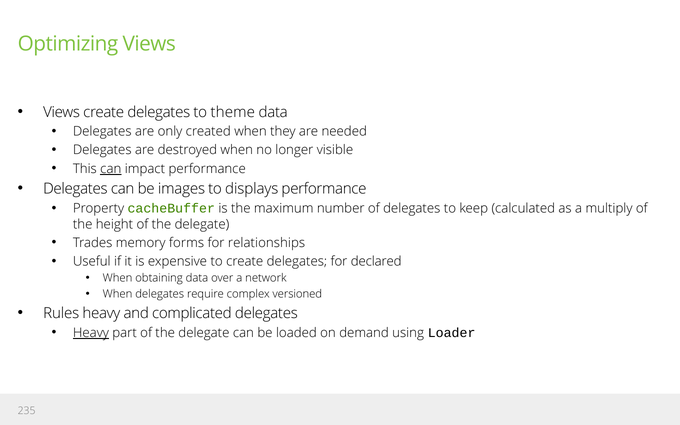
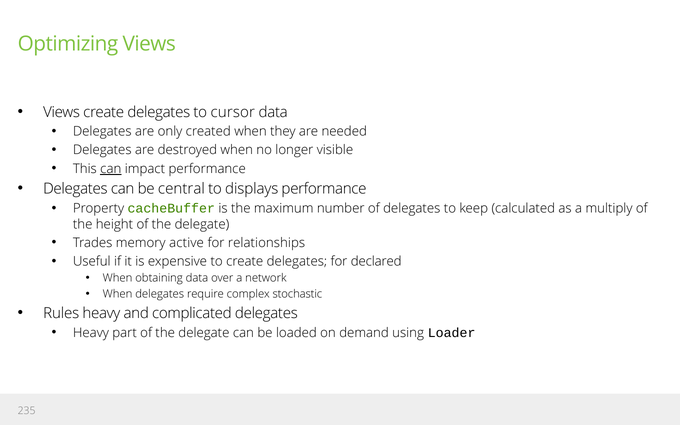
theme: theme -> cursor
images: images -> central
forms: forms -> active
versioned: versioned -> stochastic
Heavy at (91, 333) underline: present -> none
